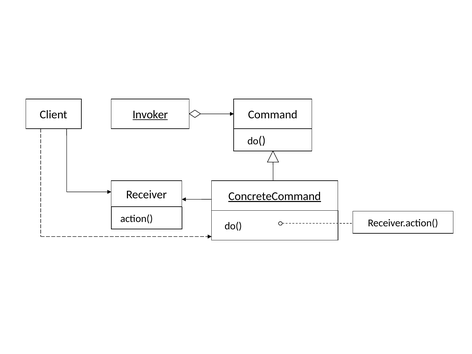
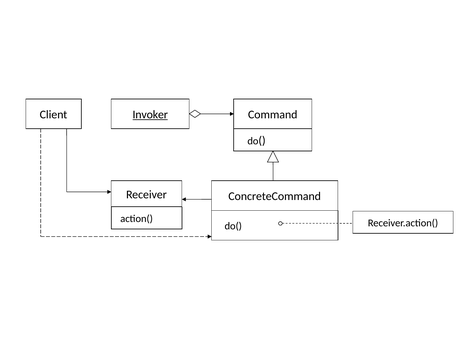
ConcreteCommand underline: present -> none
